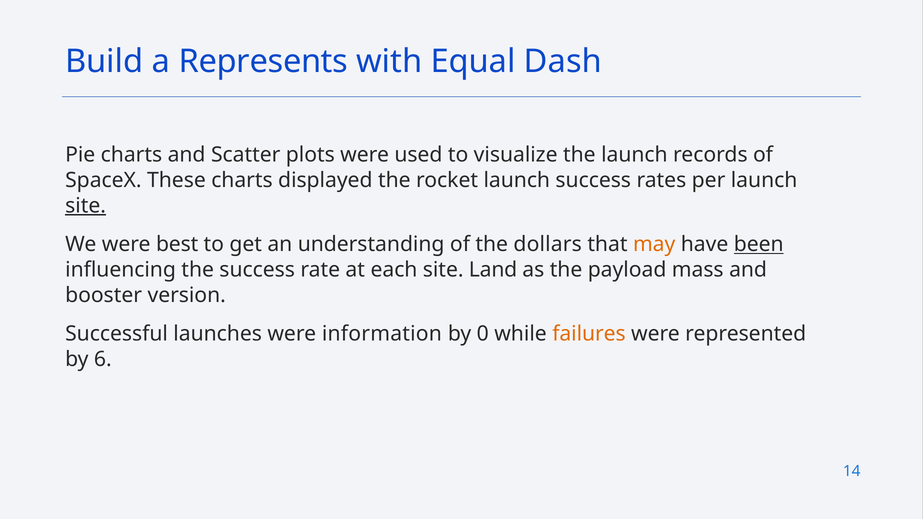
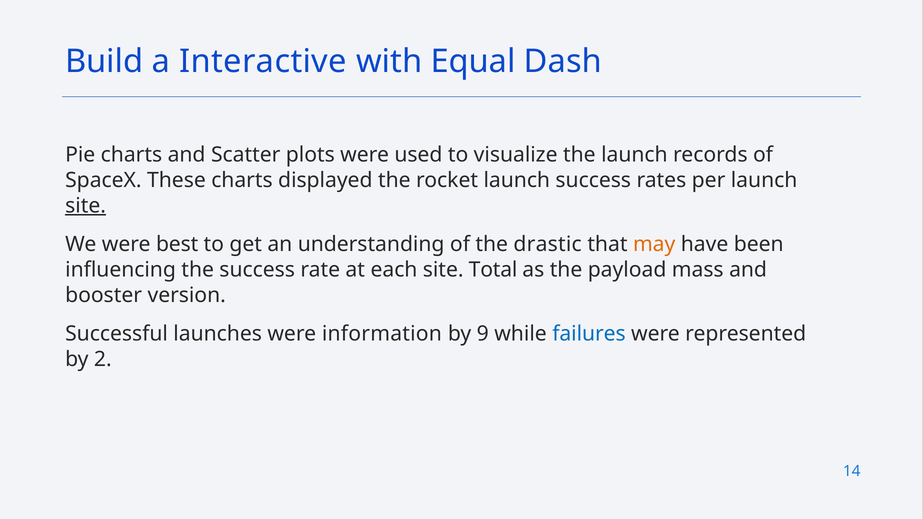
Represents: Represents -> Interactive
dollars: dollars -> drastic
been underline: present -> none
Land: Land -> Total
0: 0 -> 9
failures colour: orange -> blue
6: 6 -> 2
